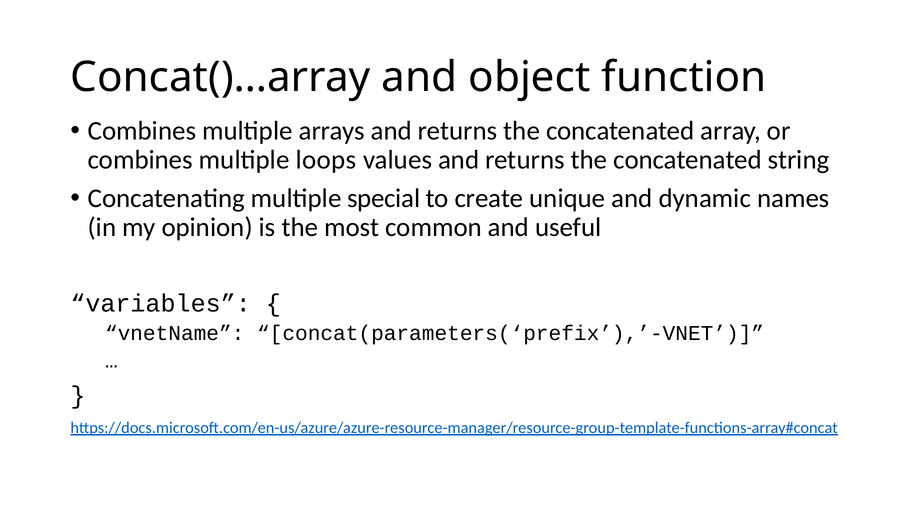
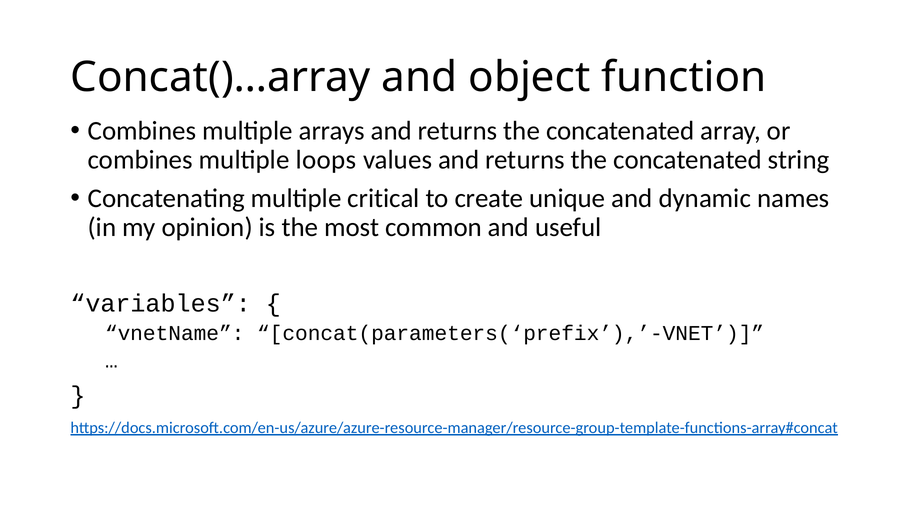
special: special -> critical
